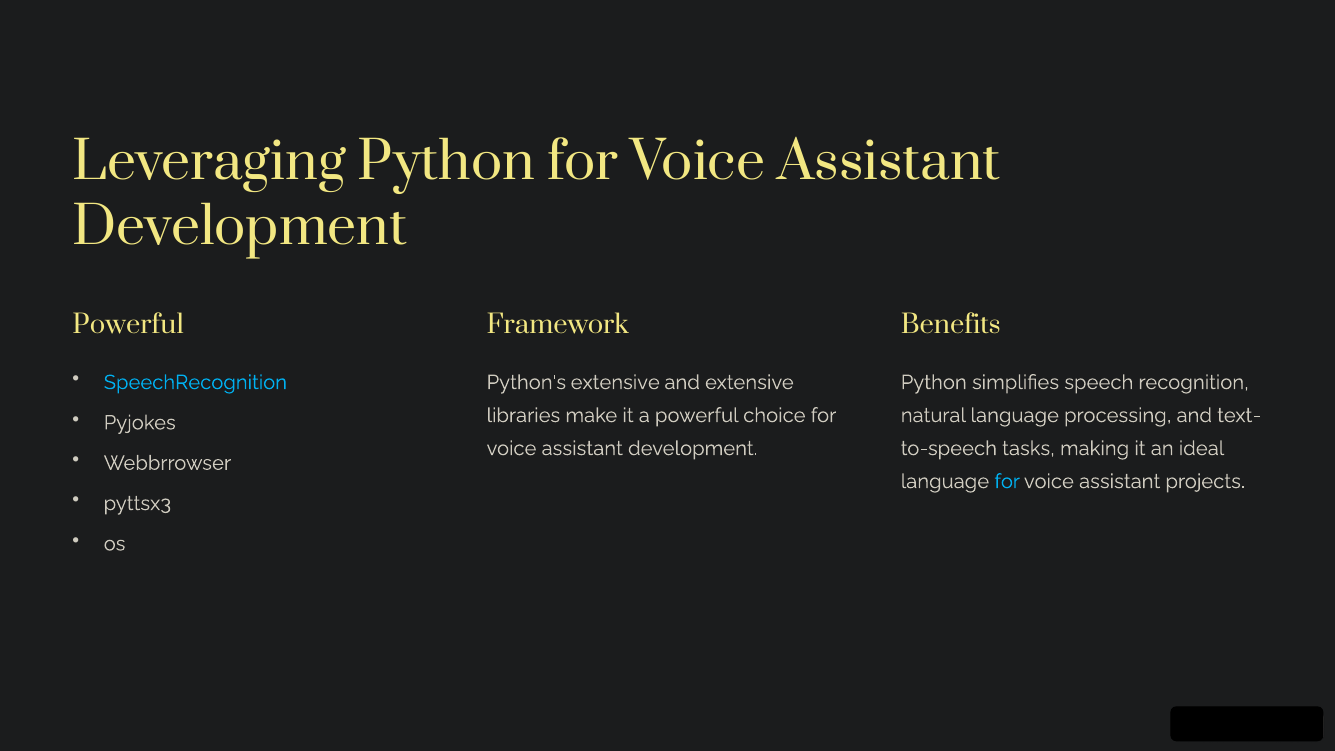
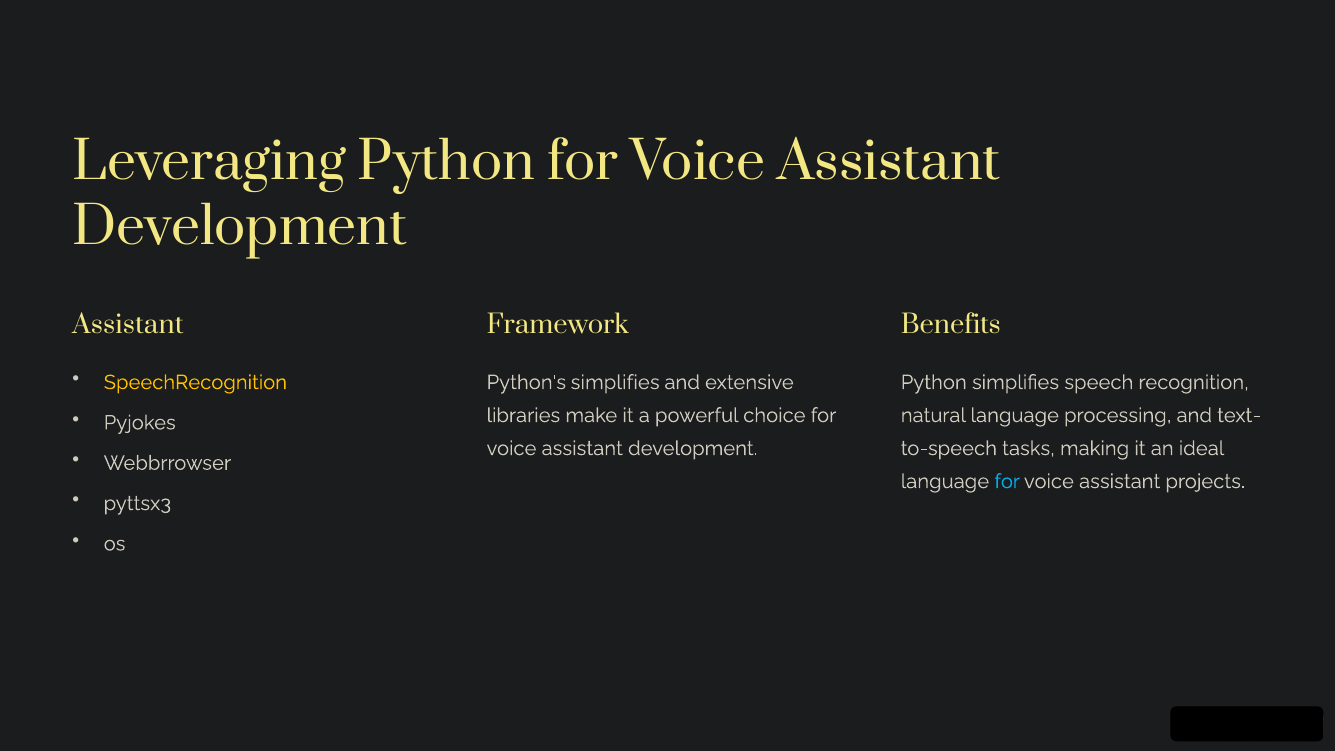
Powerful at (128, 325): Powerful -> Assistant
SpeechRecognition colour: light blue -> yellow
Python's extensive: extensive -> simplifies
